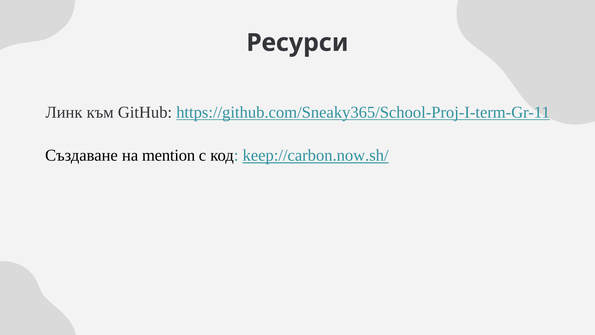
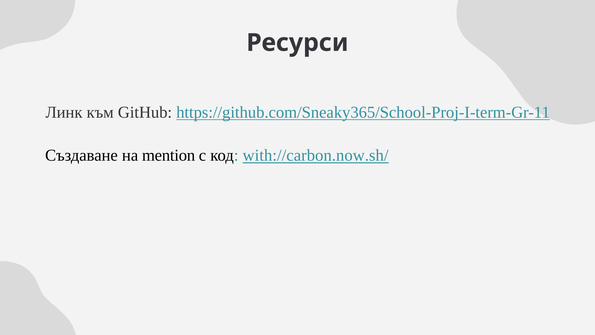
keep://carbon.now.sh/: keep://carbon.now.sh/ -> with://carbon.now.sh/
